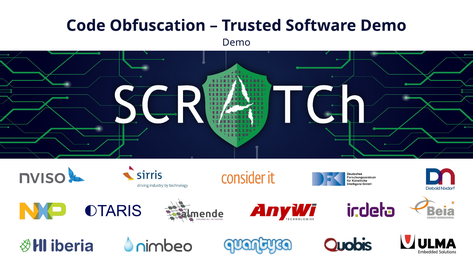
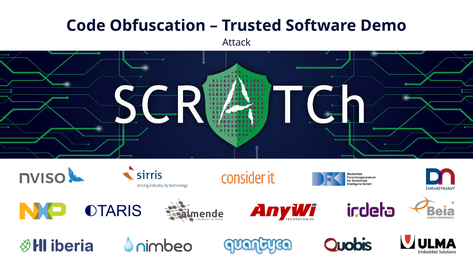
Demo at (236, 43): Demo -> Attack
